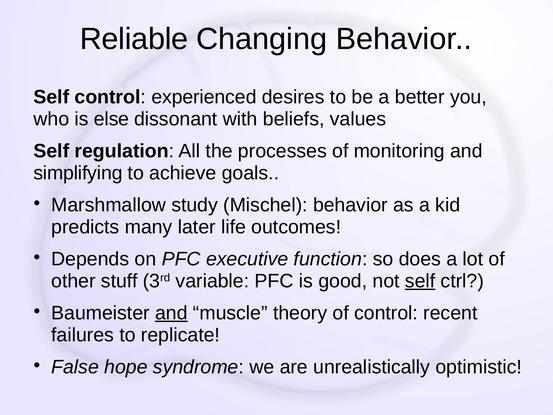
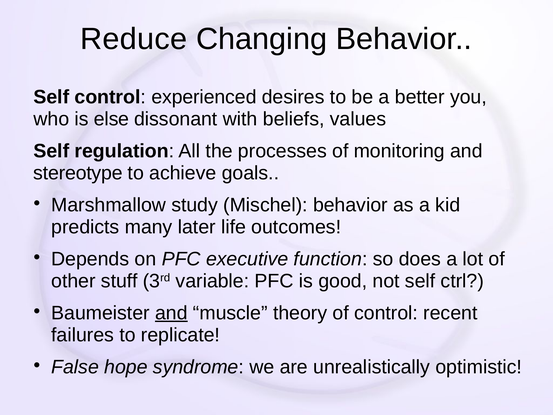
Reliable: Reliable -> Reduce
simplifying: simplifying -> stereotype
self at (420, 281) underline: present -> none
